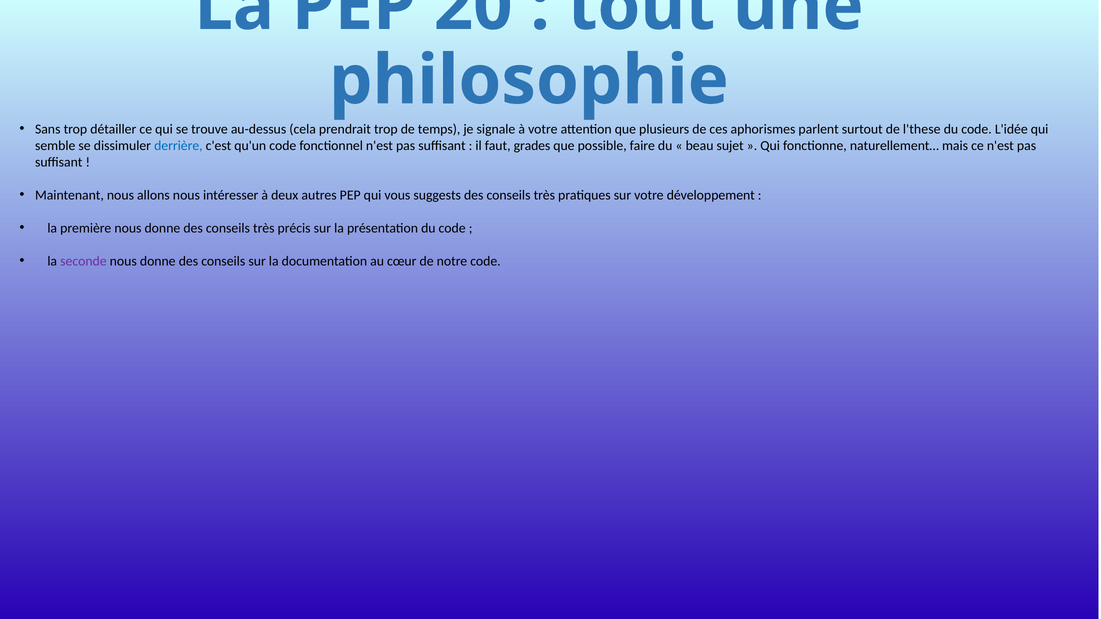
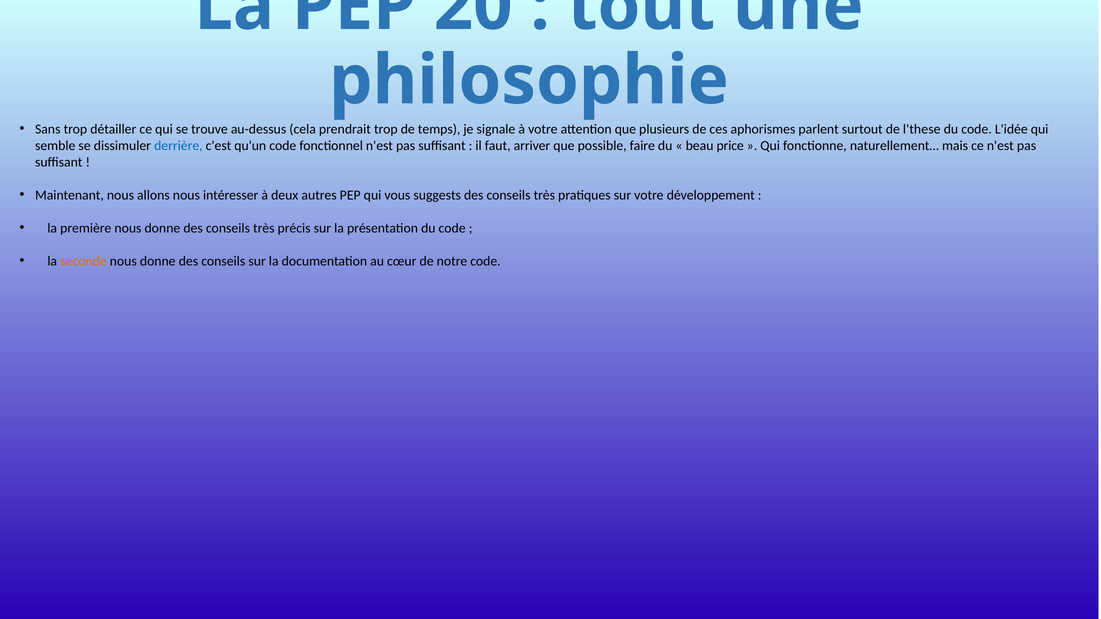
grades: grades -> arriver
sujet: sujet -> price
seconde colour: purple -> orange
